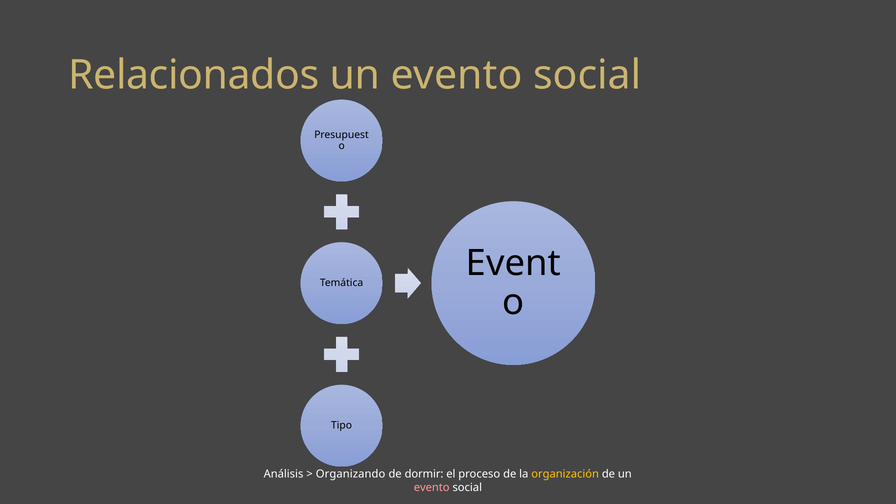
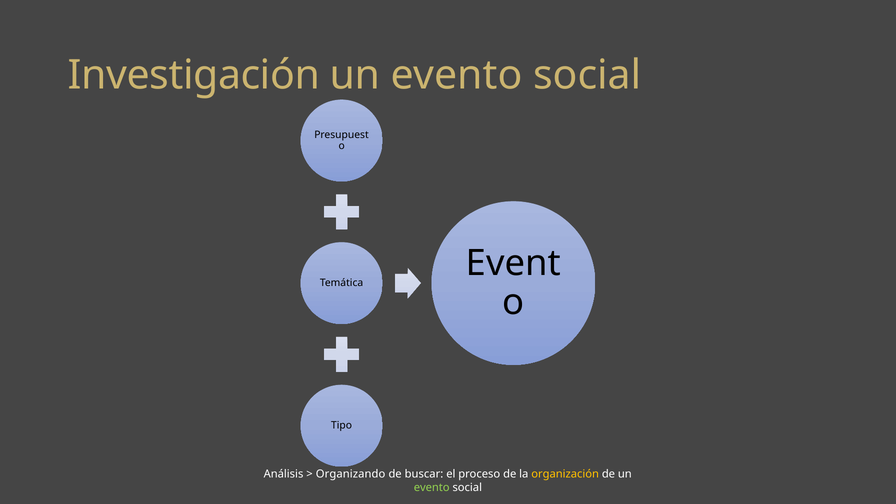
Relacionados: Relacionados -> Investigación
dormir: dormir -> buscar
evento at (432, 488) colour: pink -> light green
